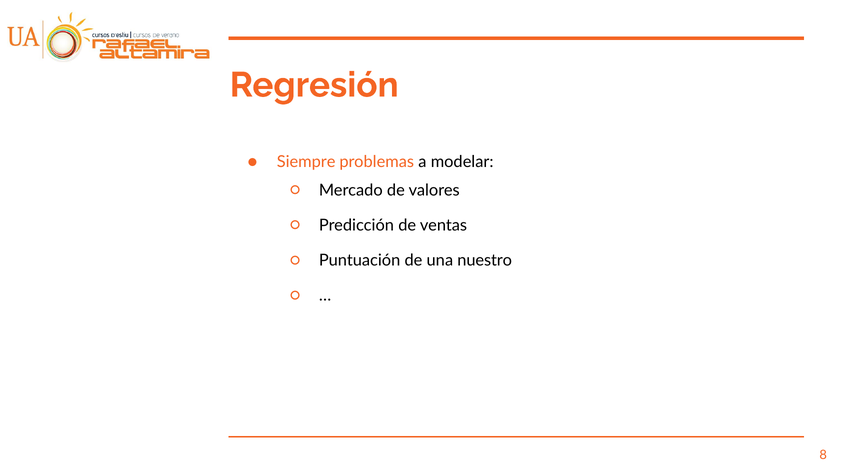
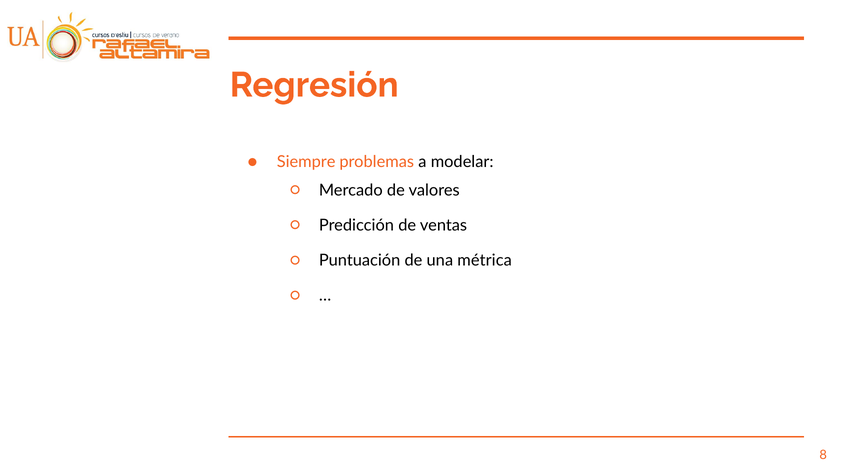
nuestro: nuestro -> métrica
